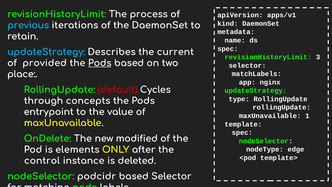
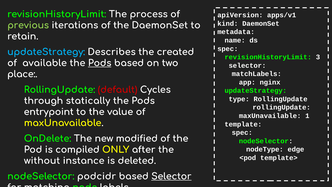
previous colour: light blue -> light green
current: current -> created
provided: provided -> available
concepts: concepts -> statically
elements: elements -> compiled
control: control -> without
Selector at (171, 176) underline: none -> present
